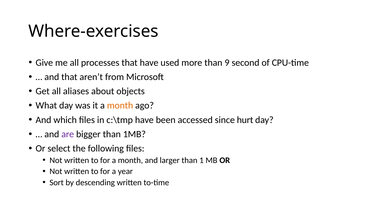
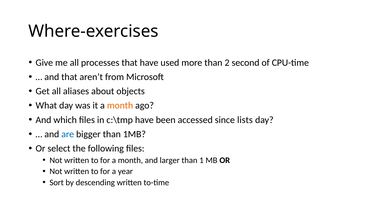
9: 9 -> 2
hurt: hurt -> lists
are colour: purple -> blue
